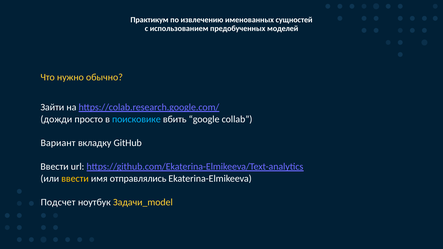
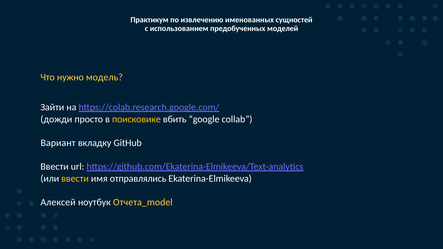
обычно: обычно -> модель
поисковике colour: light blue -> yellow
Подсчет: Подсчет -> Алексей
Задачи_model: Задачи_model -> Отчета_model
